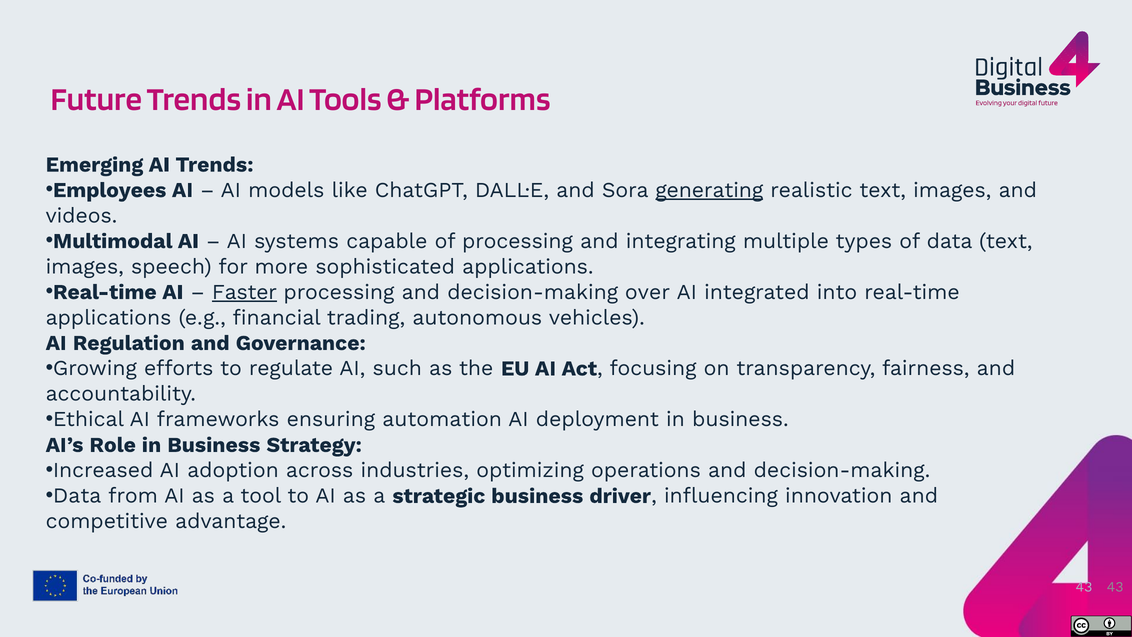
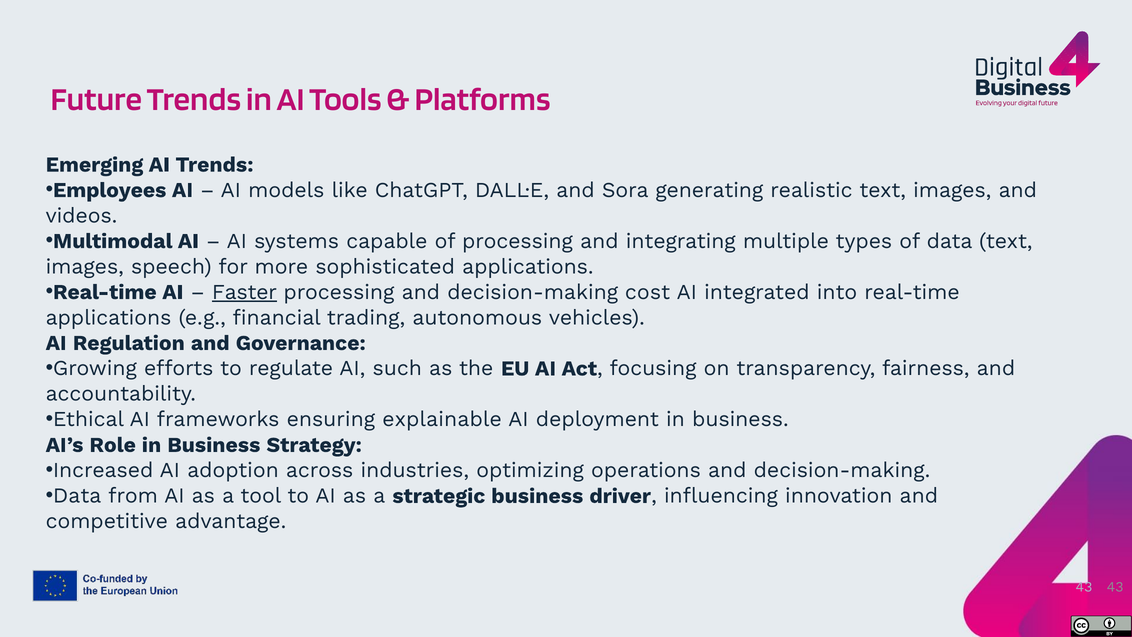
generating underline: present -> none
over: over -> cost
automation: automation -> explainable
